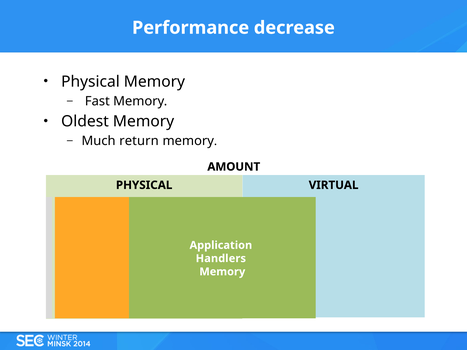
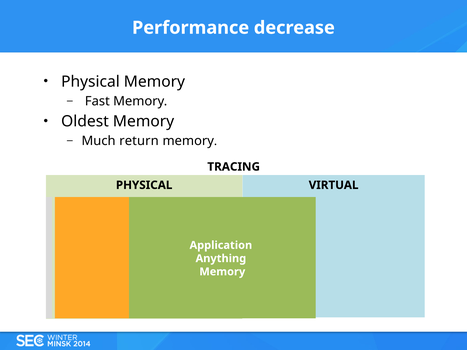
AMOUNT: AMOUNT -> TRACING
Handlers: Handlers -> Anything
